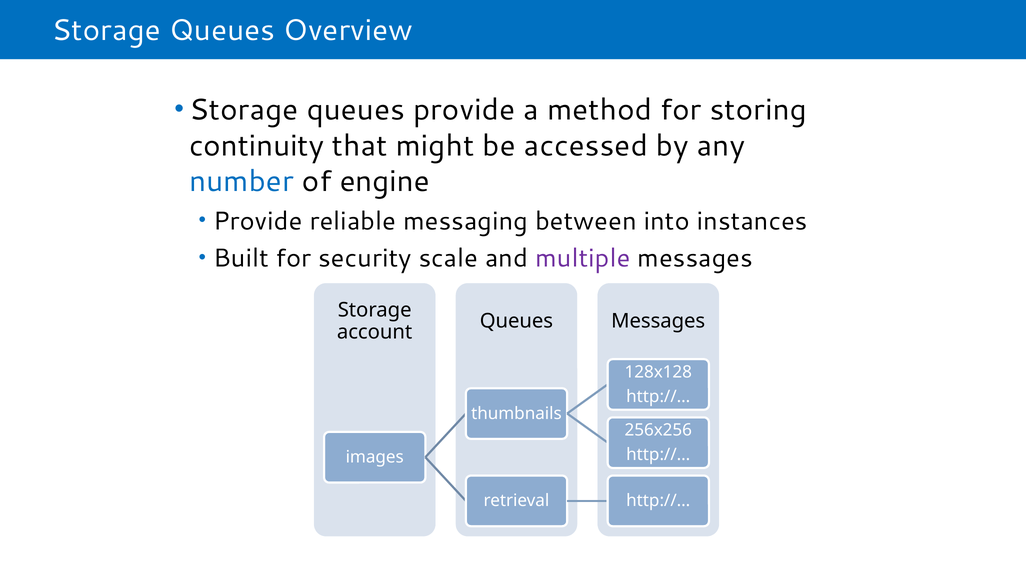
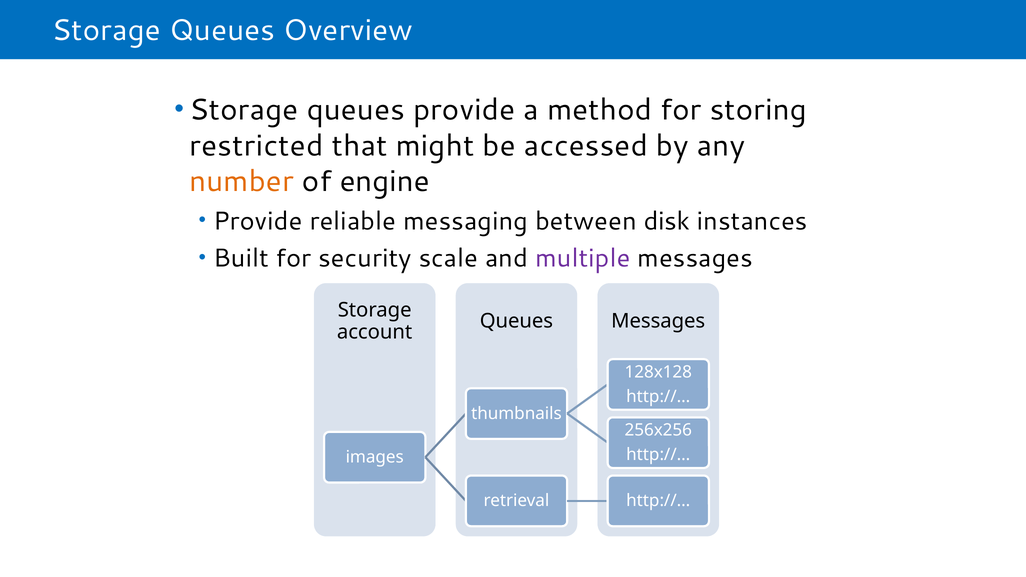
continuity: continuity -> restricted
number colour: blue -> orange
into: into -> disk
